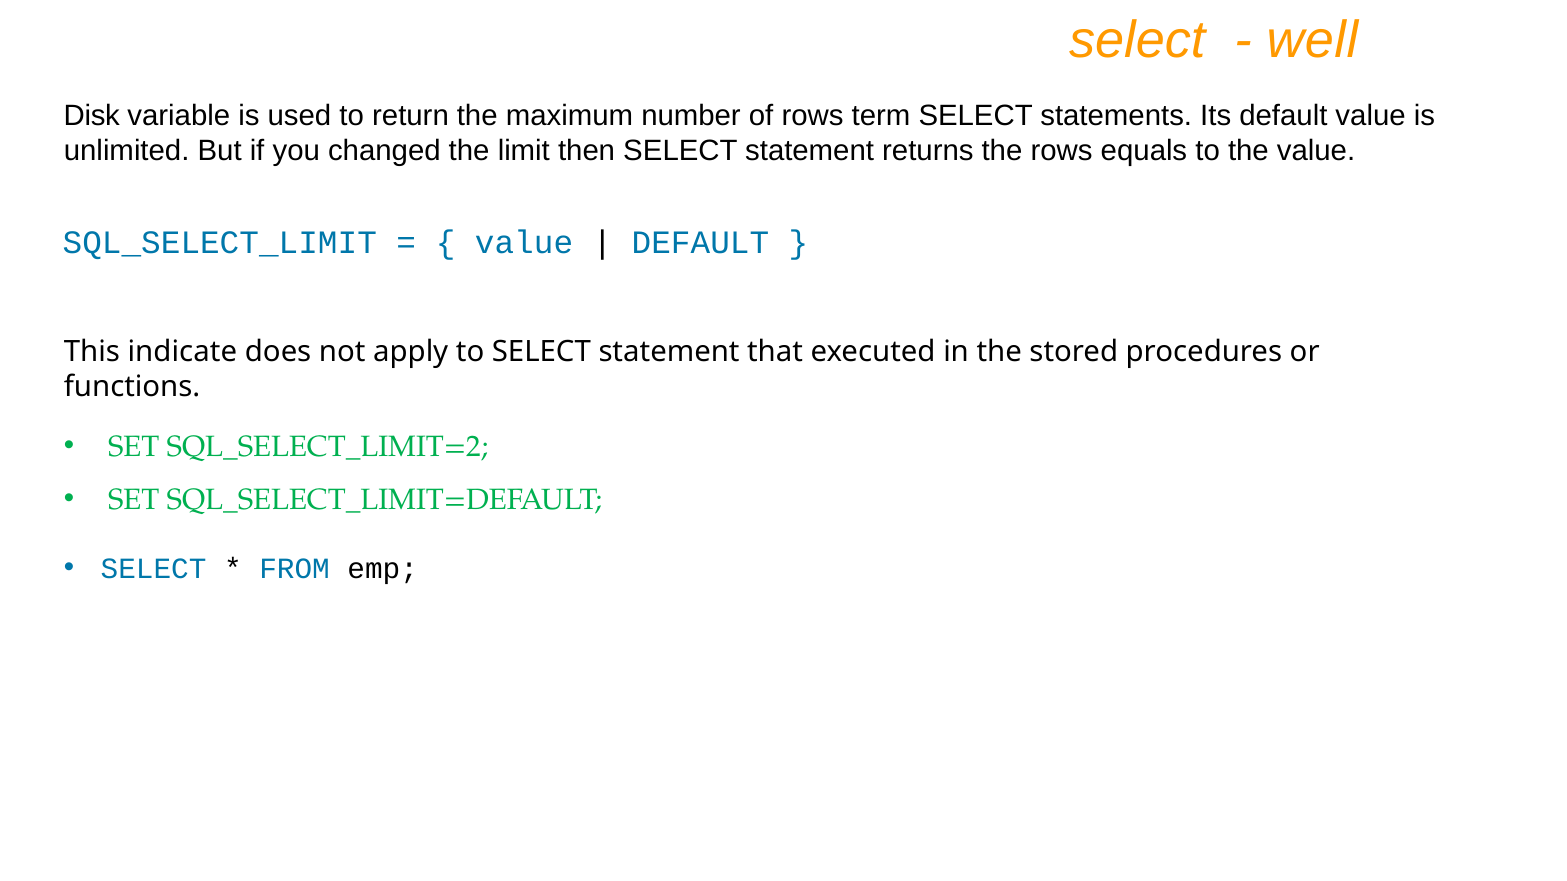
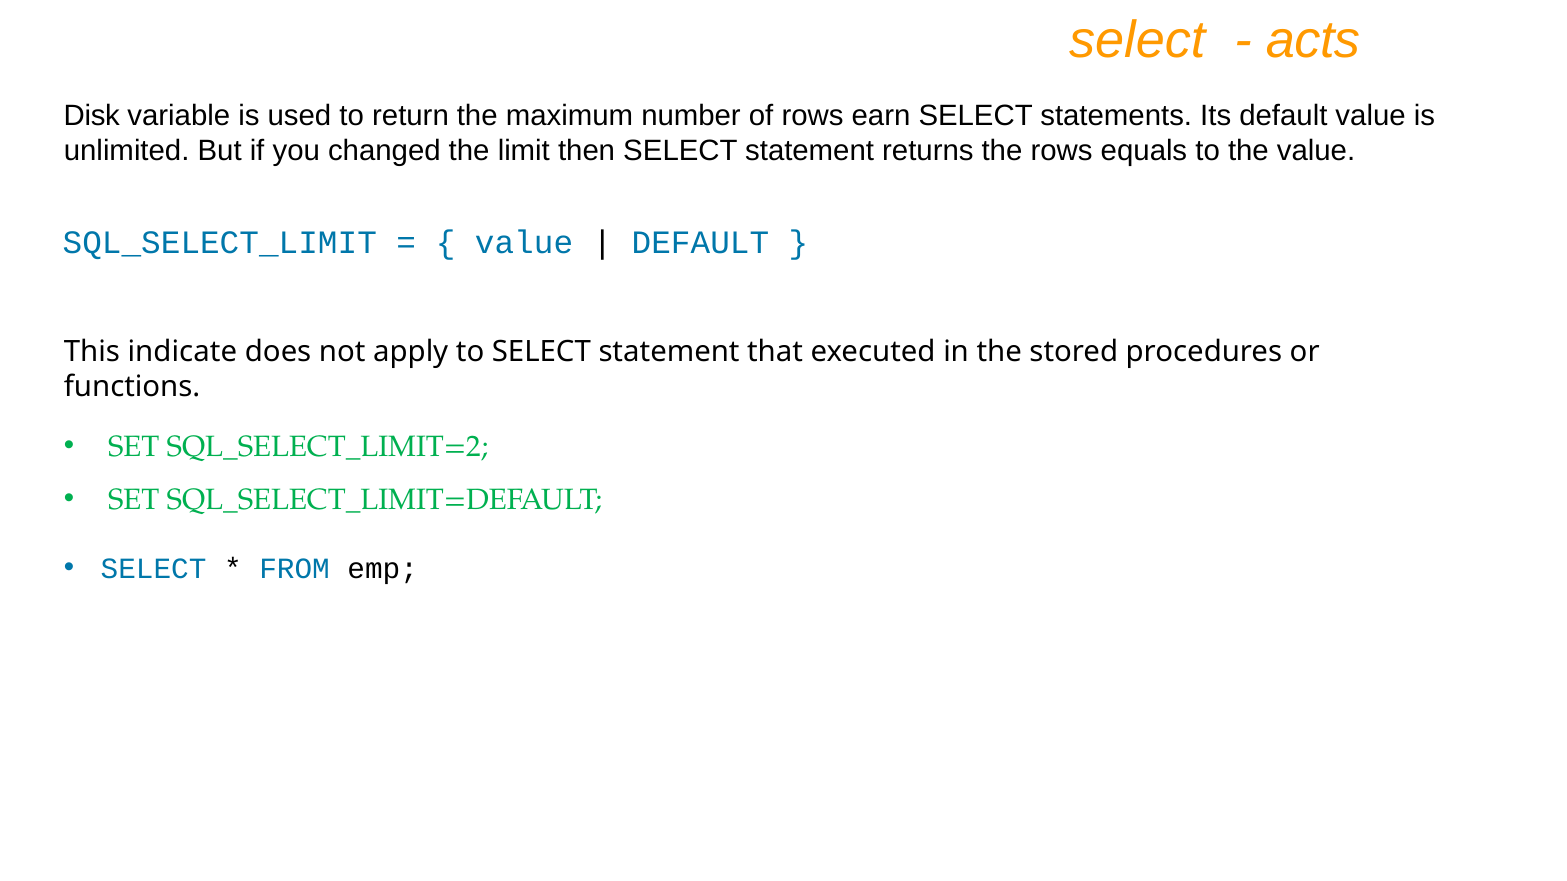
well: well -> acts
term: term -> earn
